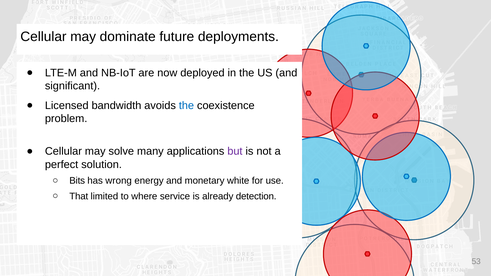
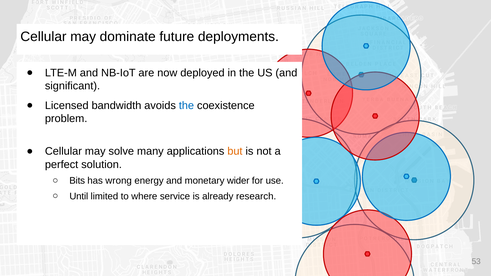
but colour: purple -> orange
white: white -> wider
That: That -> Until
detection: detection -> research
